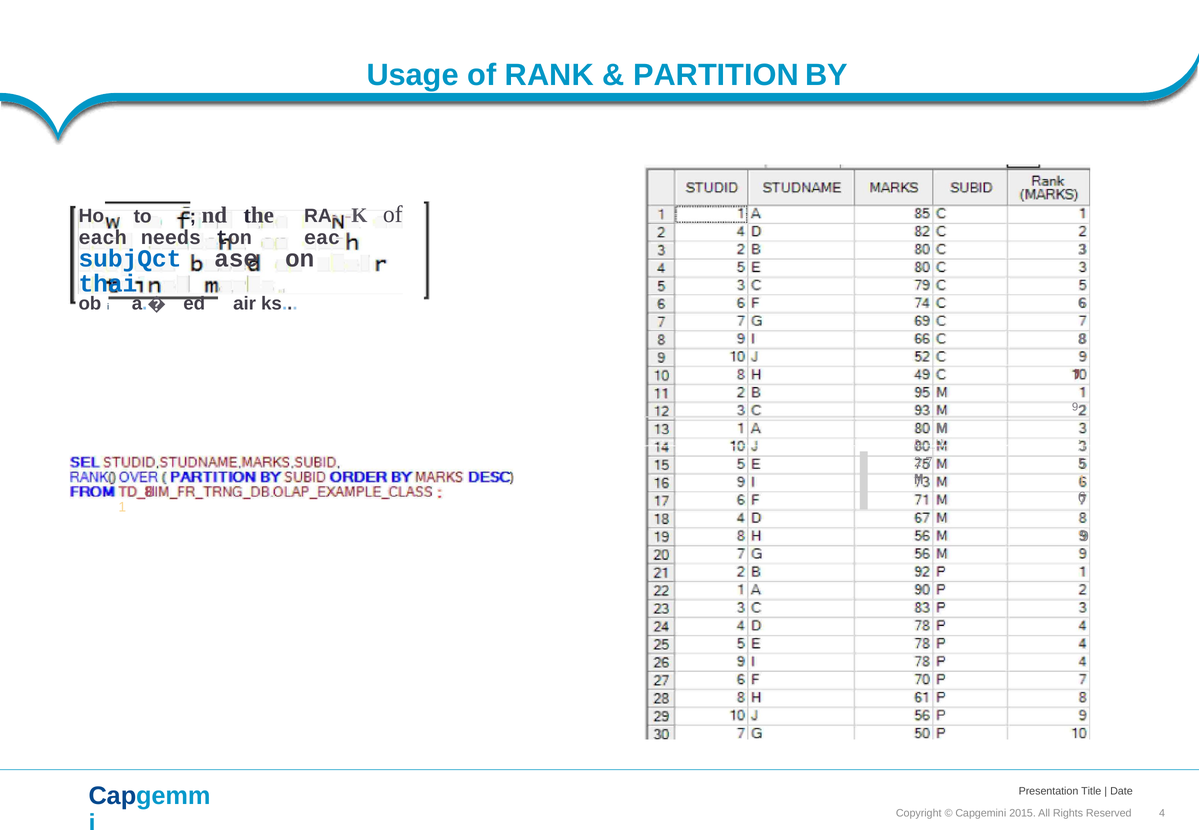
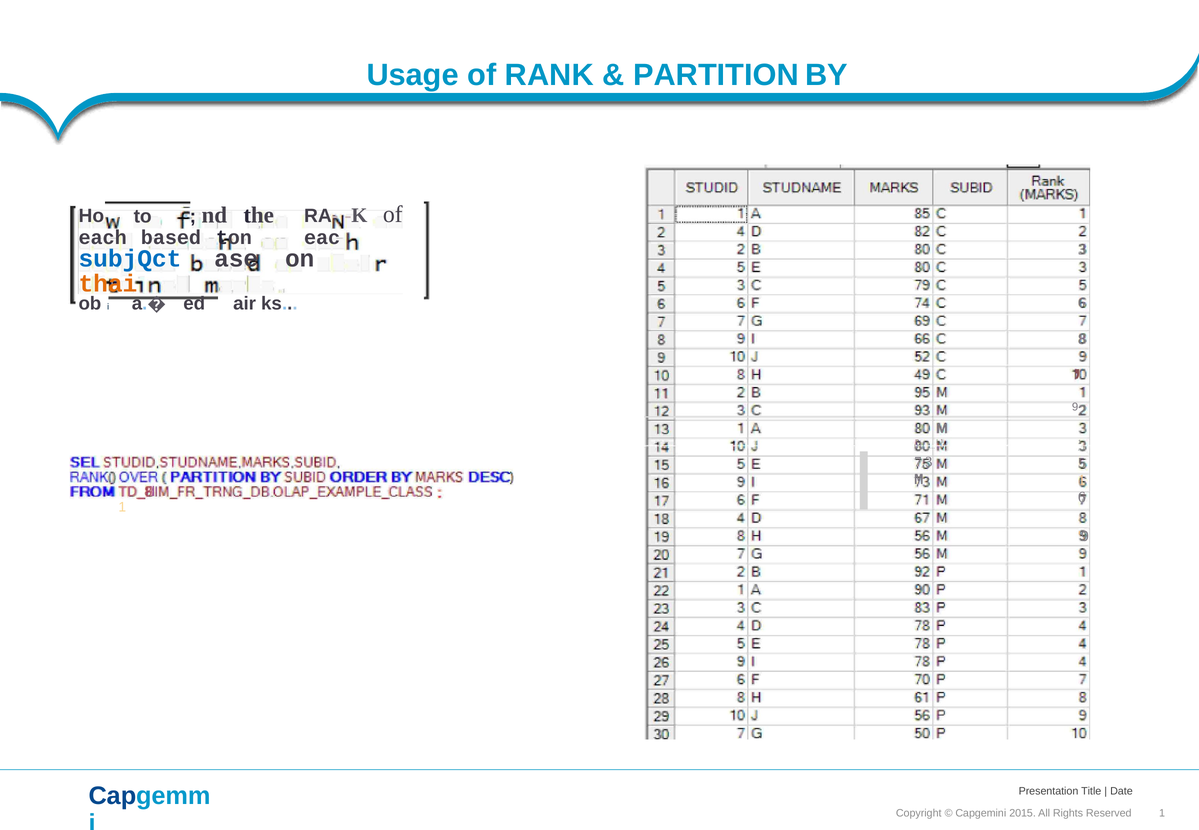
needs: needs -> based
thai colour: blue -> orange
2.7: 2.7 -> 7.3
Reserved 4: 4 -> 1
